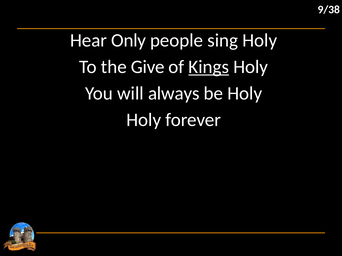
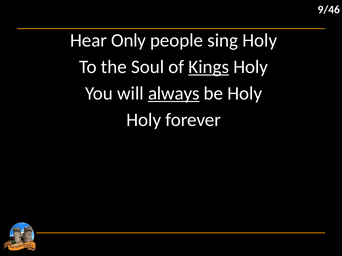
9/38: 9/38 -> 9/46
Give: Give -> Soul
always underline: none -> present
